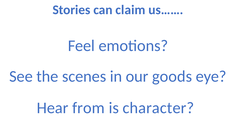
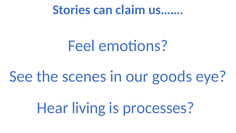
from: from -> living
character: character -> processes
